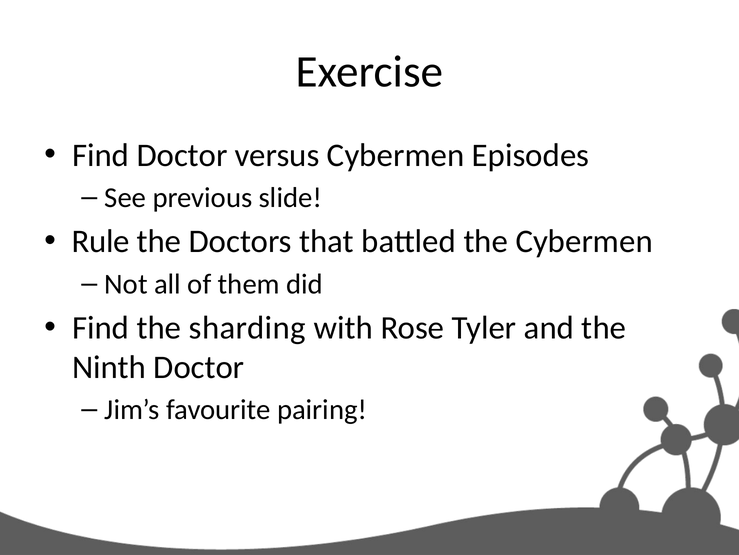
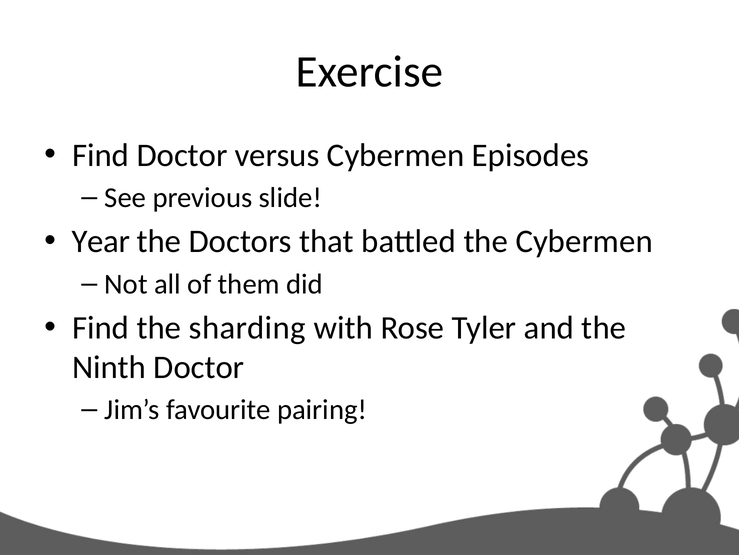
Rule: Rule -> Year
